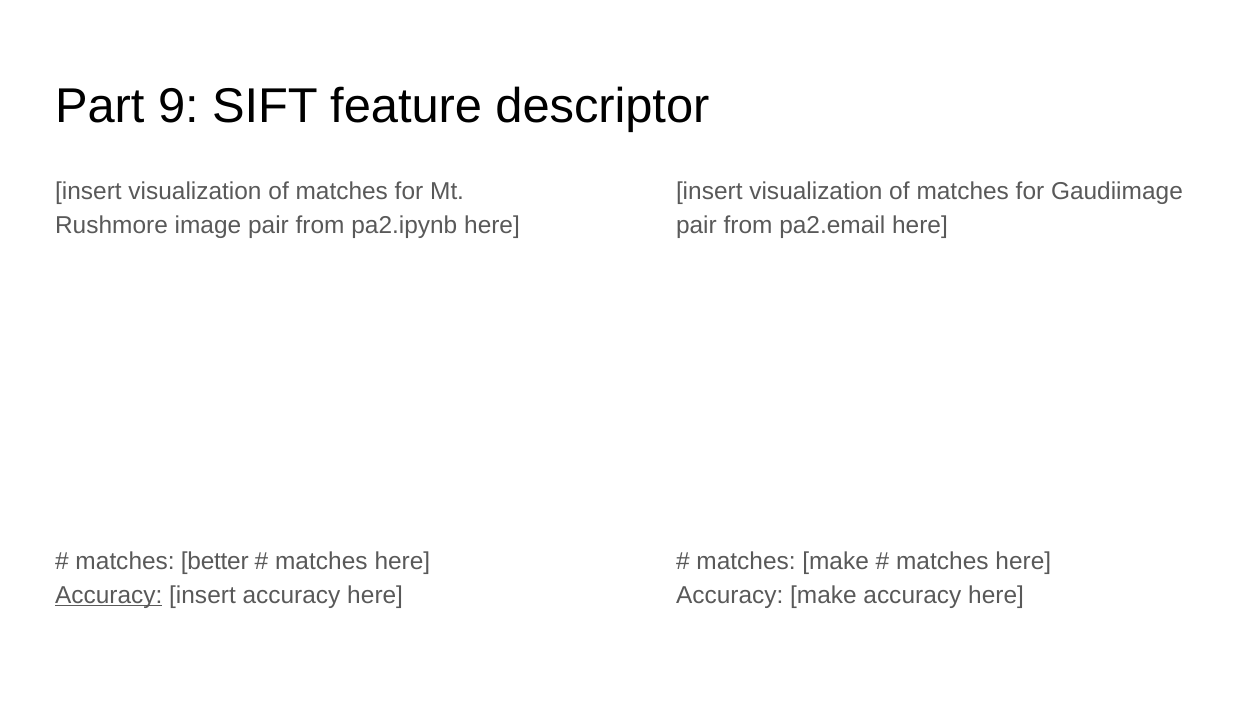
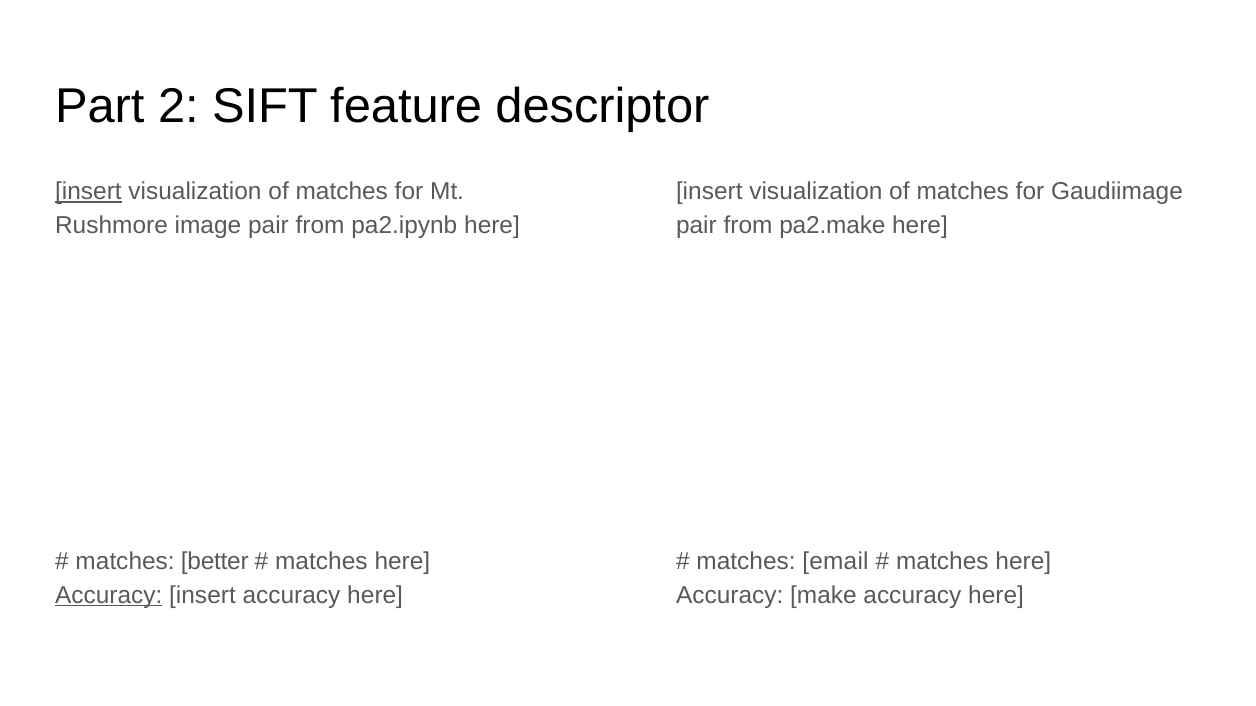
9: 9 -> 2
insert at (88, 192) underline: none -> present
pa2.email: pa2.email -> pa2.make
matches make: make -> email
